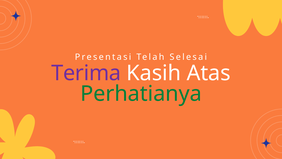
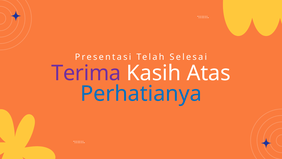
Perhatianya colour: green -> blue
